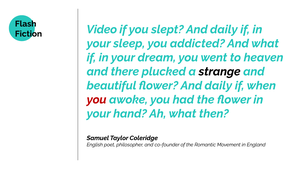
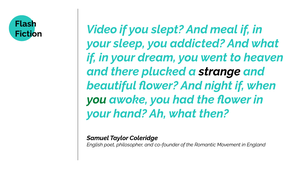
slept And daily: daily -> meal
flower And daily: daily -> night
you at (97, 99) colour: red -> green
